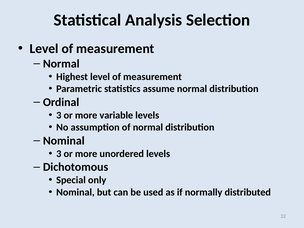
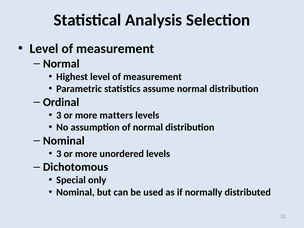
variable: variable -> matters
